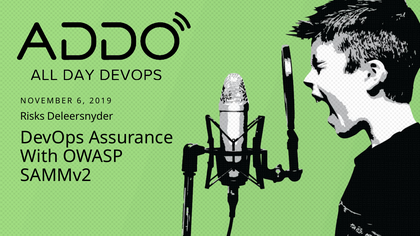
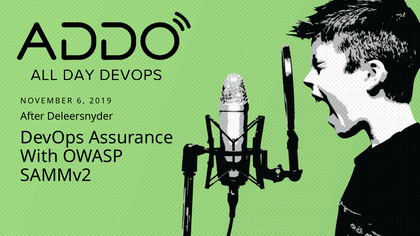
Risks: Risks -> After
